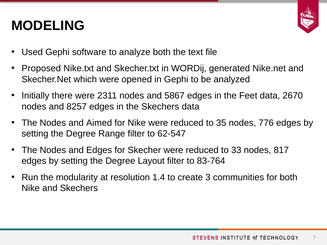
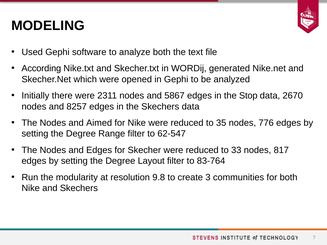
Proposed: Proposed -> According
Feet: Feet -> Stop
1.4: 1.4 -> 9.8
